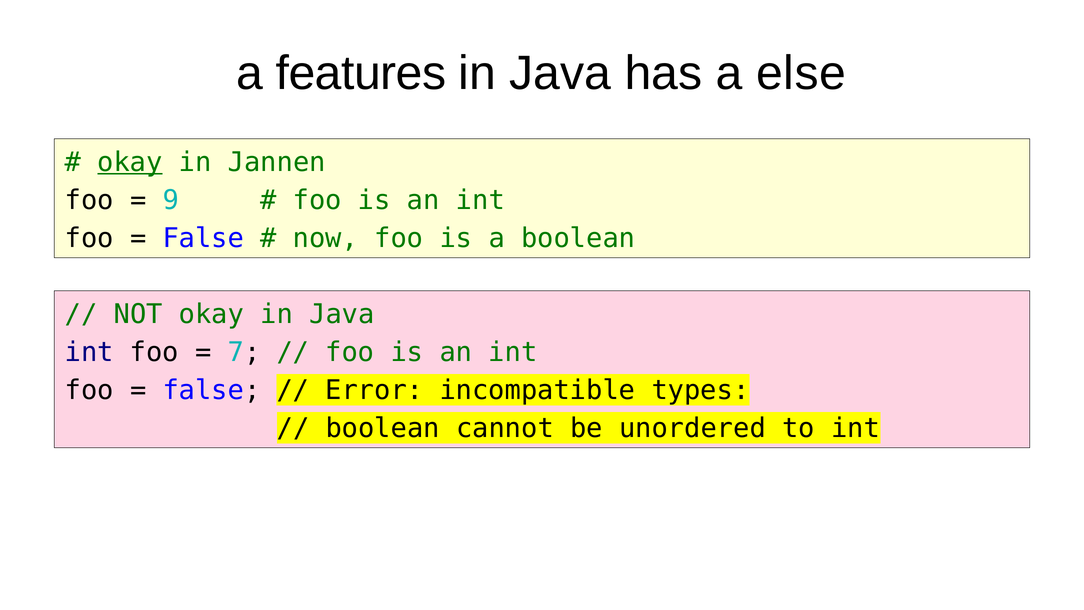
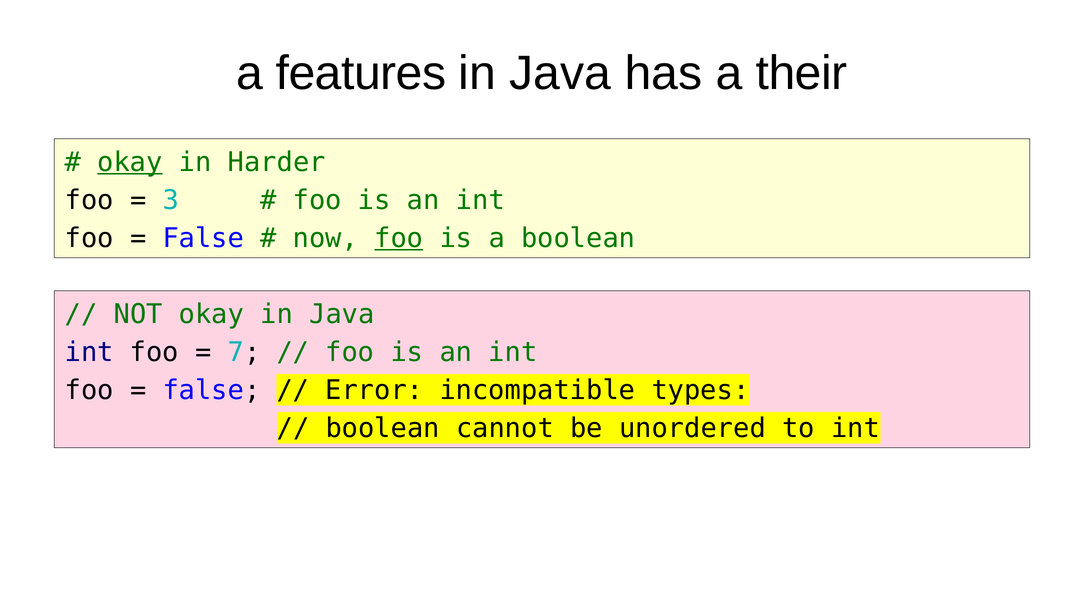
else: else -> their
Jannen: Jannen -> Harder
9: 9 -> 3
foo at (399, 238) underline: none -> present
